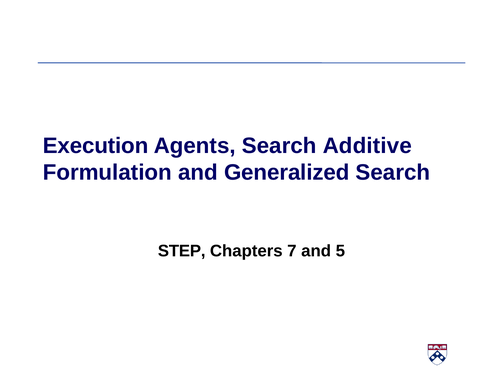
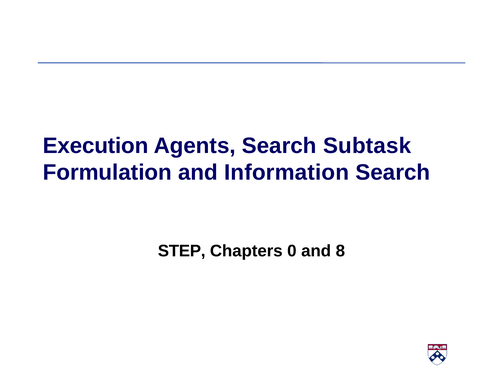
Additive: Additive -> Subtask
Generalized: Generalized -> Information
7: 7 -> 0
5: 5 -> 8
